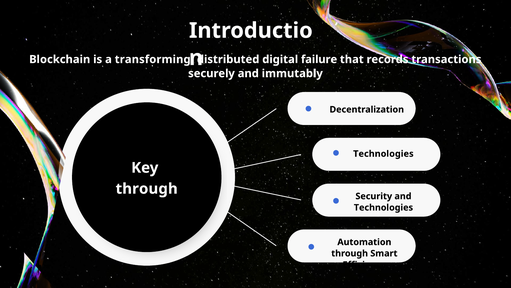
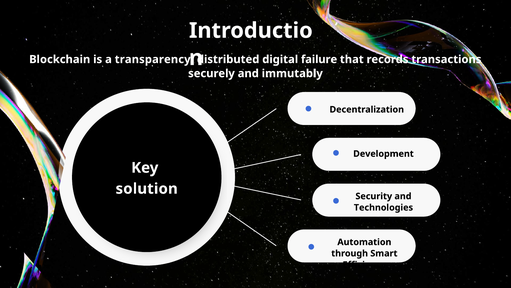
transforming: transforming -> transparency
Technologies at (383, 153): Technologies -> Development
through at (147, 188): through -> solution
